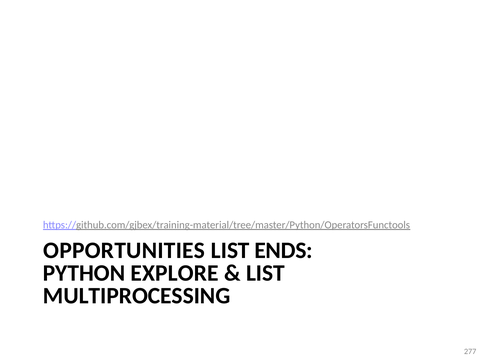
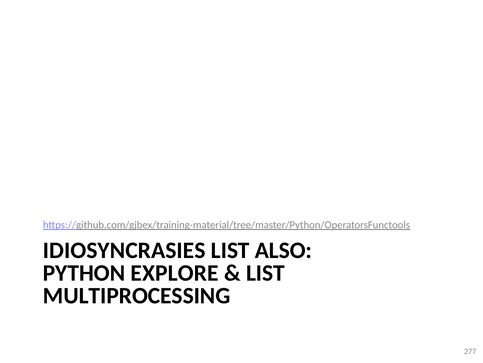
OPPORTUNITIES: OPPORTUNITIES -> IDIOSYNCRASIES
ENDS: ENDS -> ALSO
